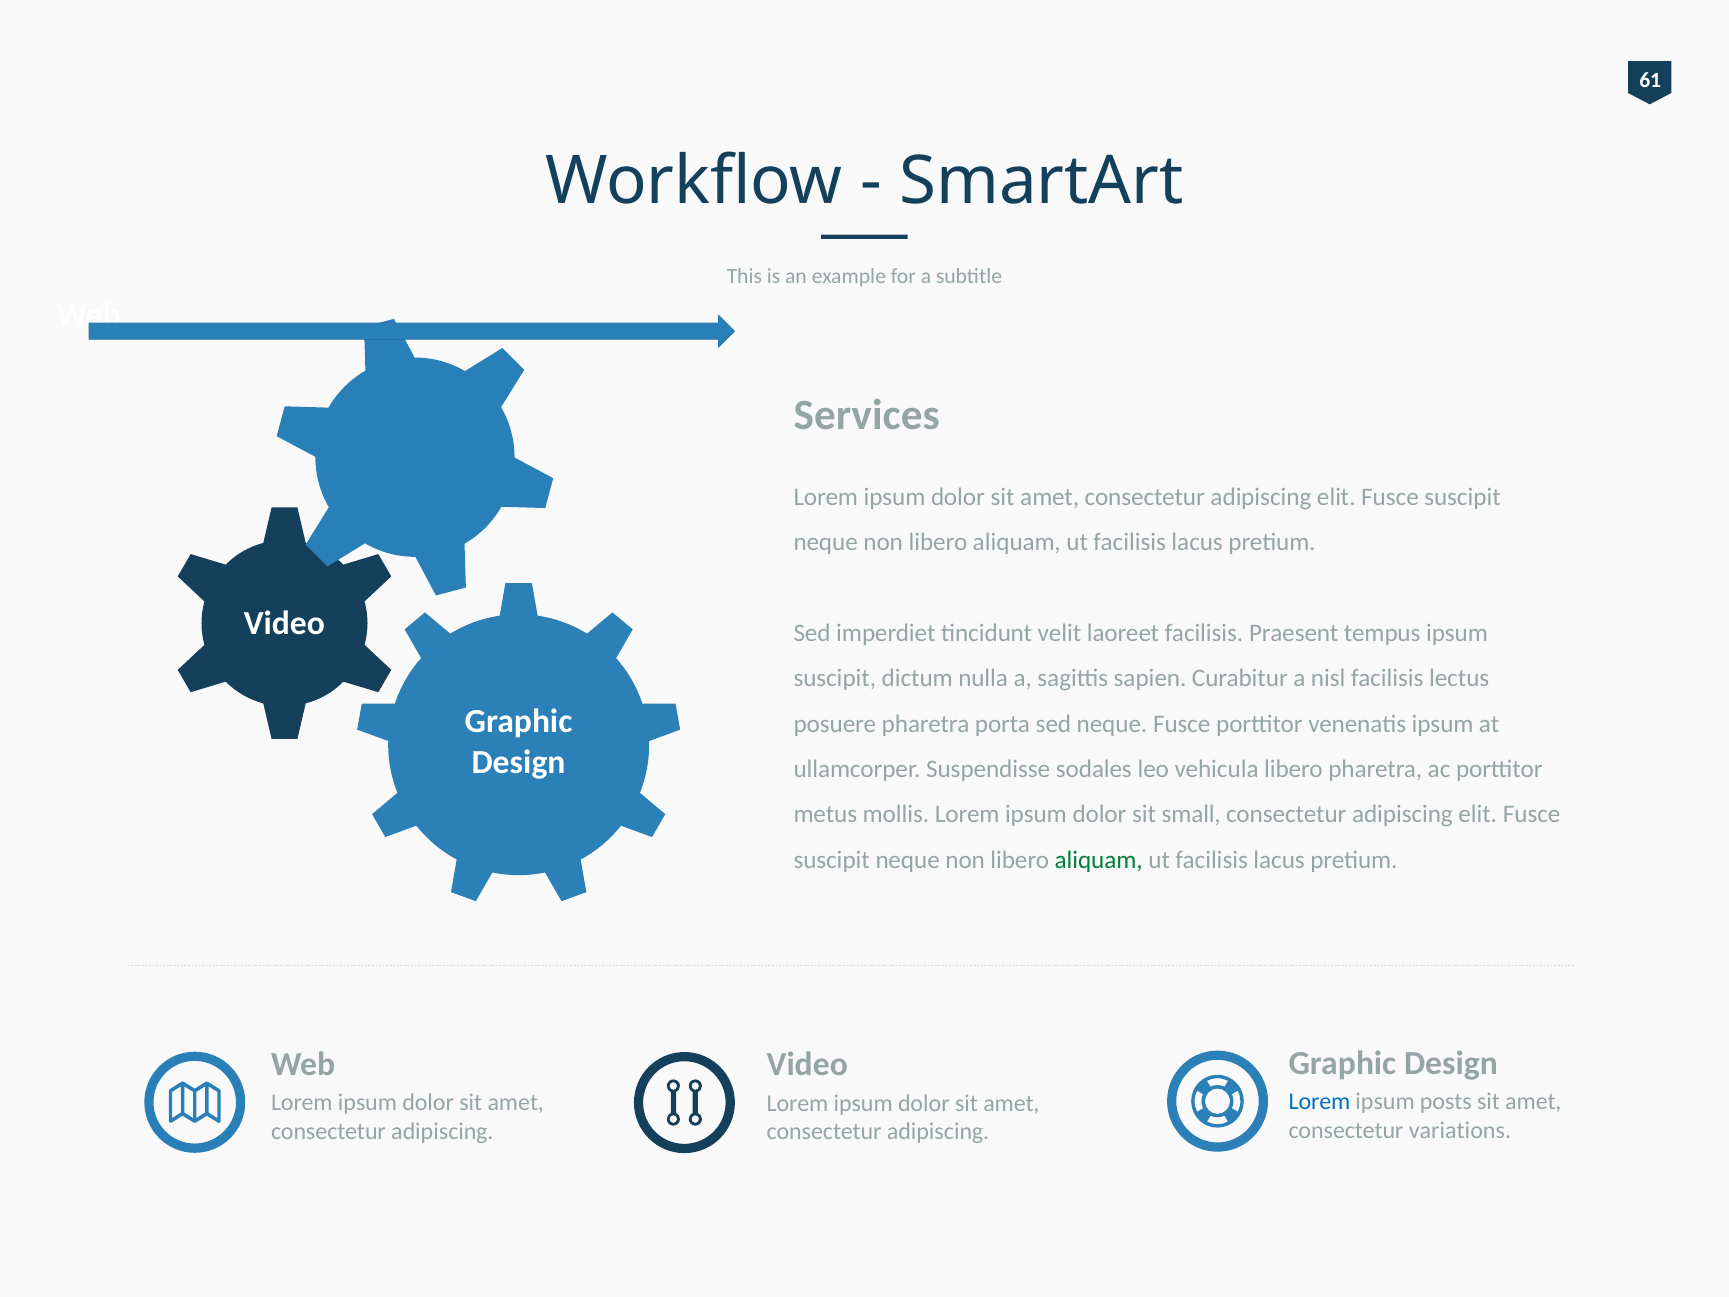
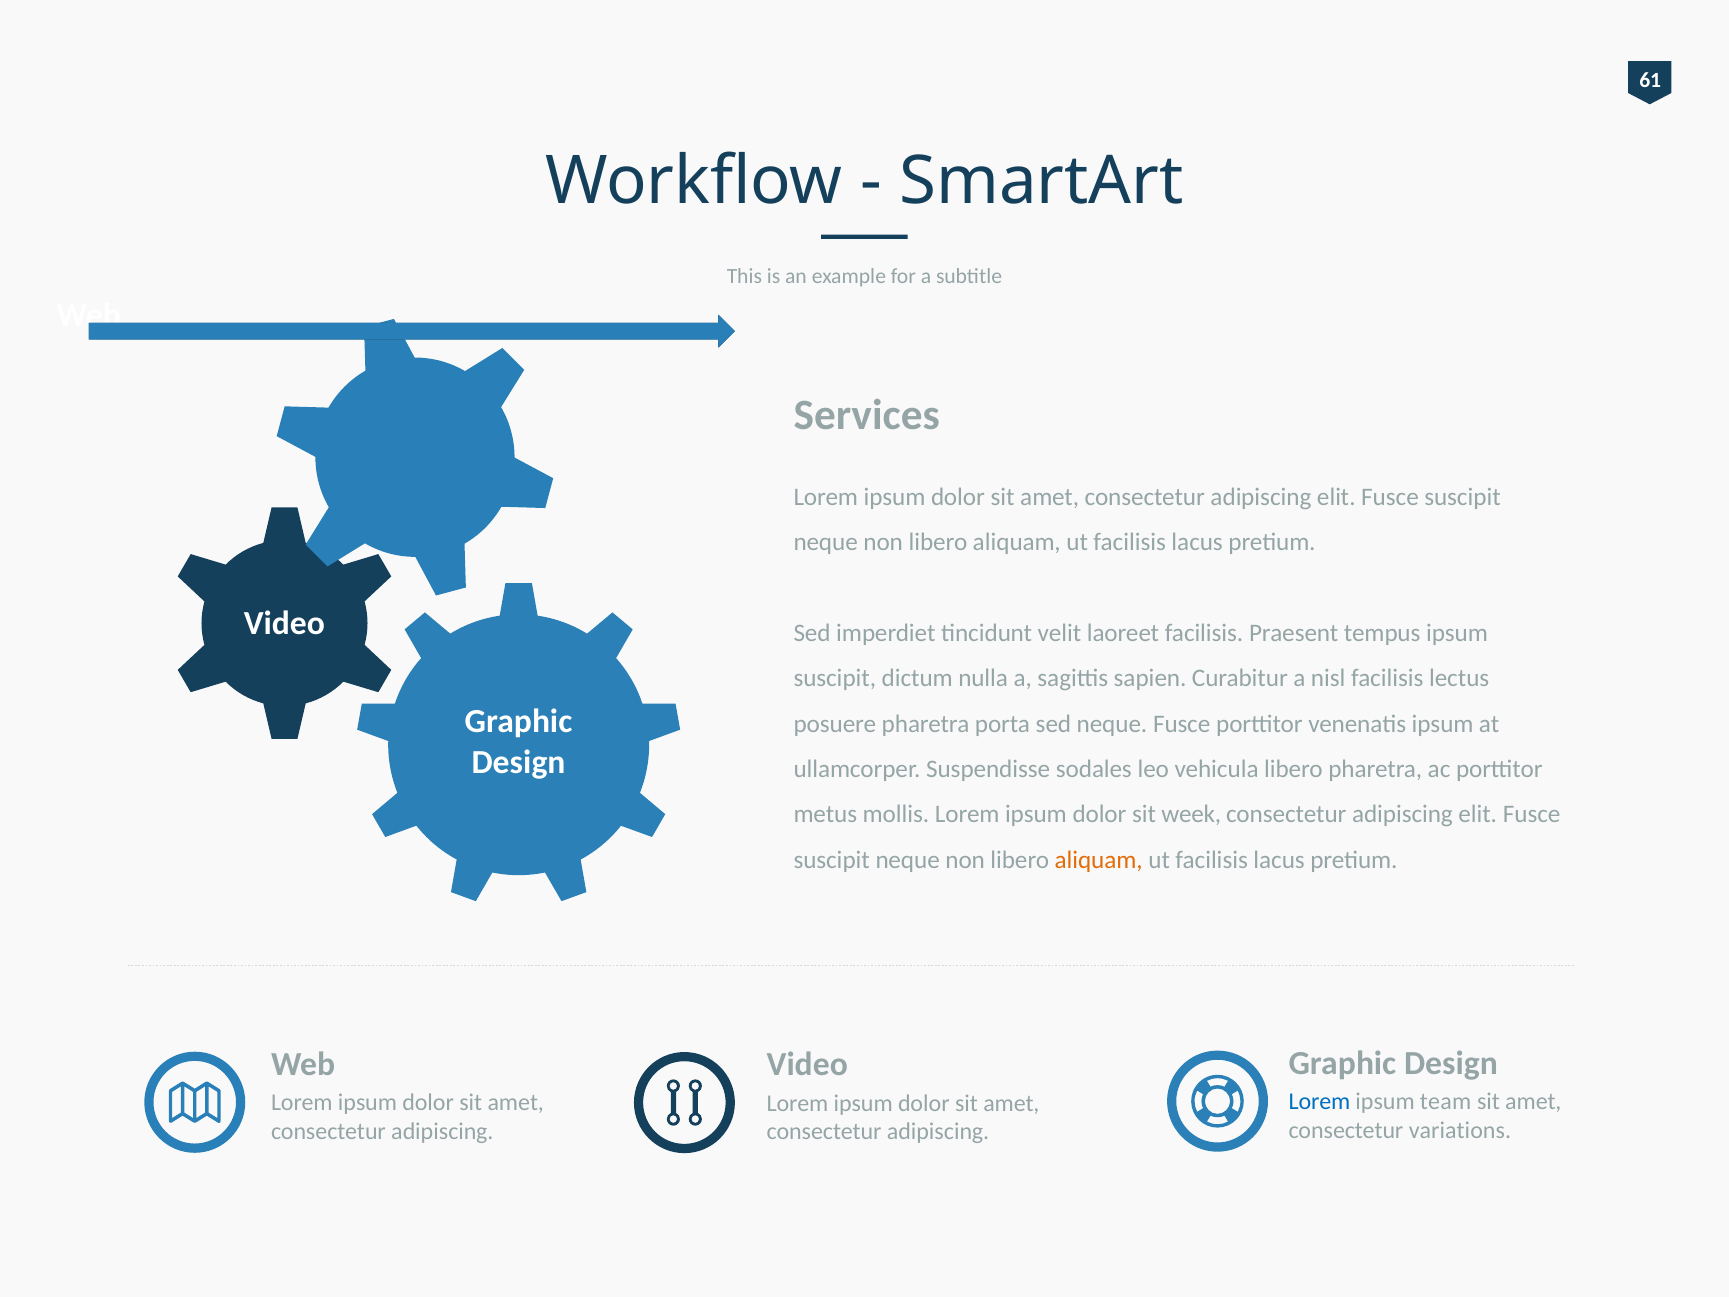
small: small -> week
aliquam at (1099, 860) colour: green -> orange
posts: posts -> team
